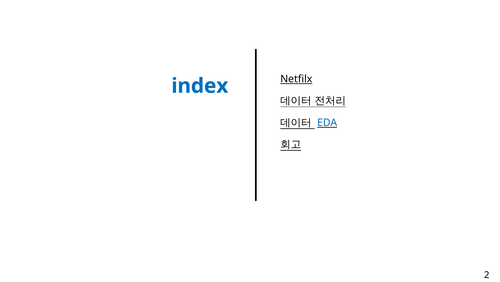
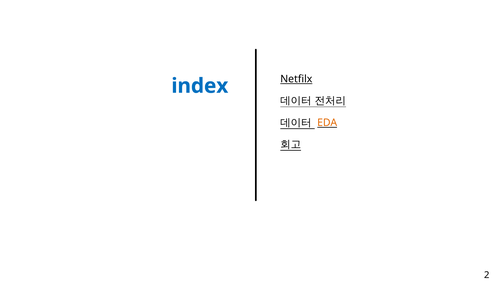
EDA colour: blue -> orange
